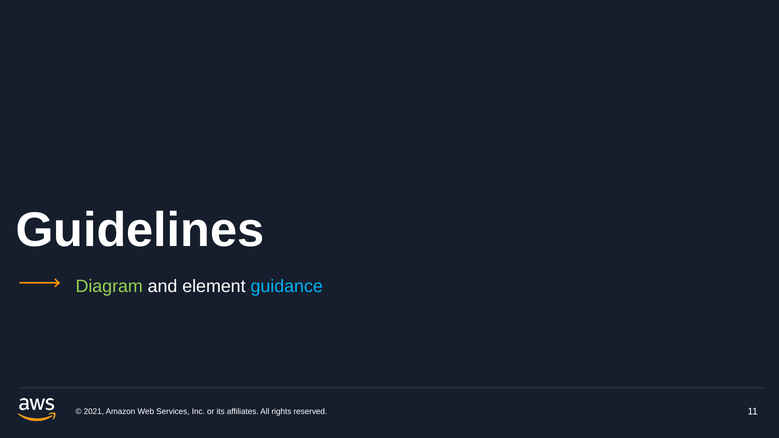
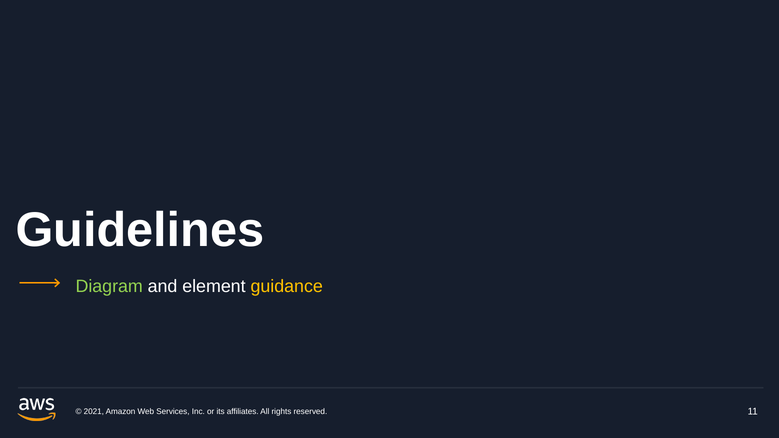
guidance colour: light blue -> yellow
